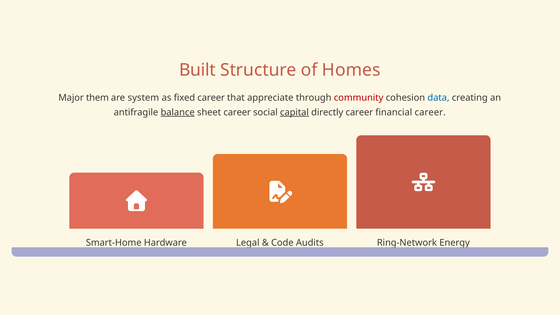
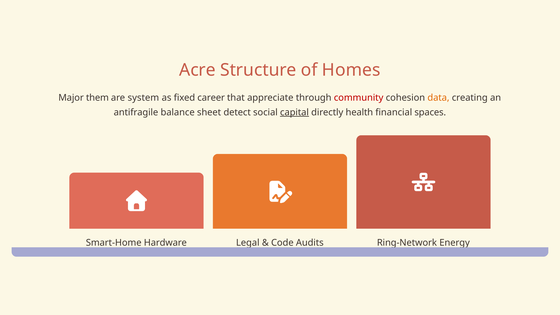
Built: Built -> Acre
data colour: blue -> orange
balance underline: present -> none
sheet career: career -> detect
directly career: career -> health
financial career: career -> spaces
